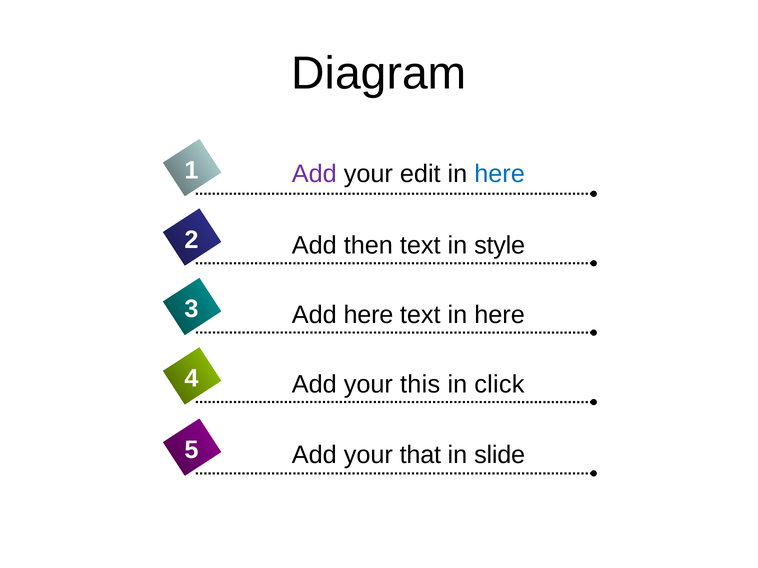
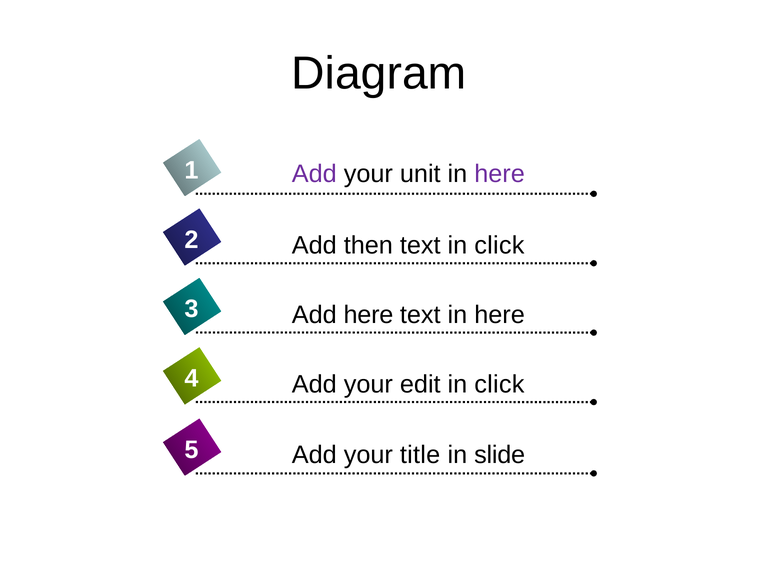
edit: edit -> unit
here at (500, 174) colour: blue -> purple
text in style: style -> click
this: this -> edit
that: that -> title
